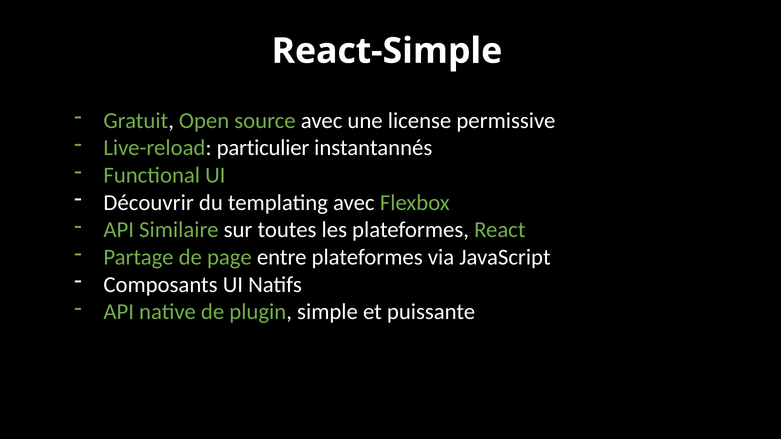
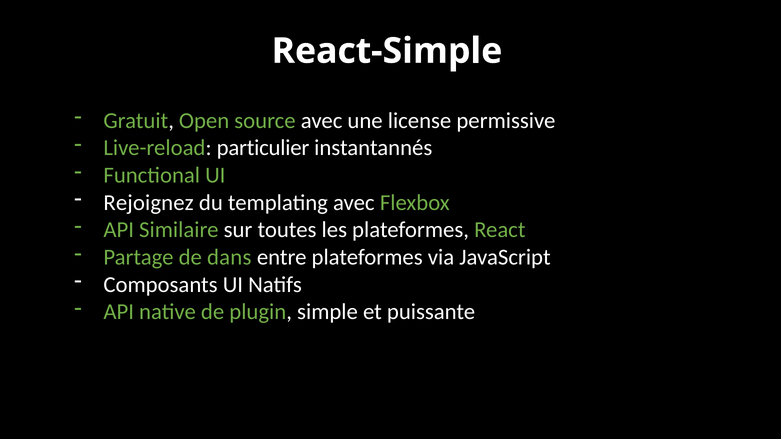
Découvrir: Découvrir -> Rejoignez
page: page -> dans
